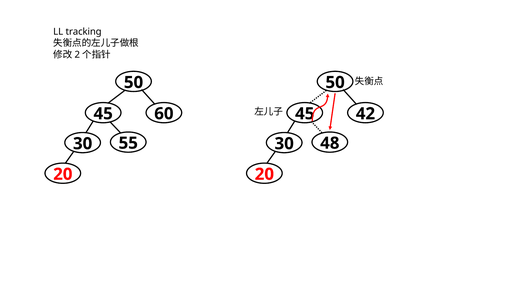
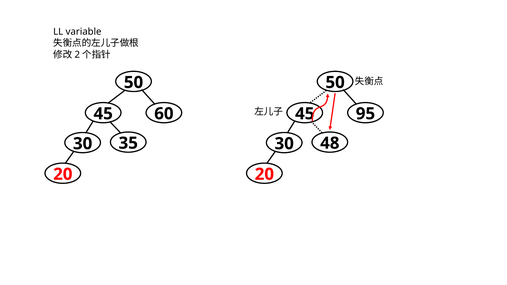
tracking: tracking -> variable
42: 42 -> 95
55: 55 -> 35
